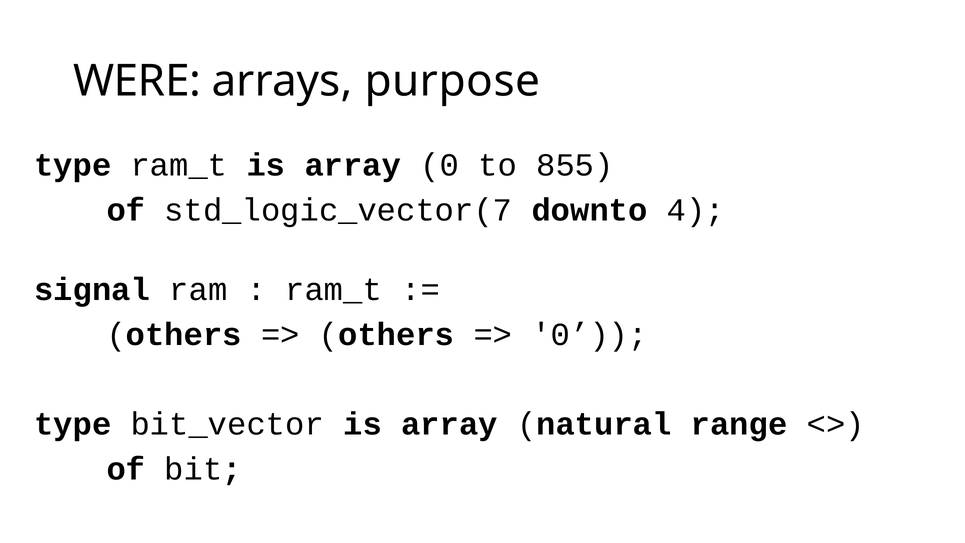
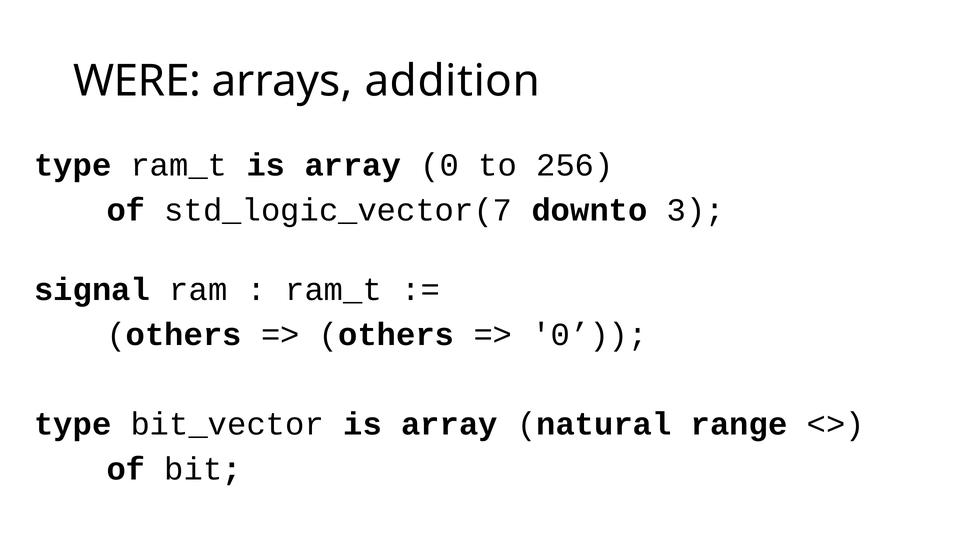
purpose: purpose -> addition
855: 855 -> 256
4: 4 -> 3
